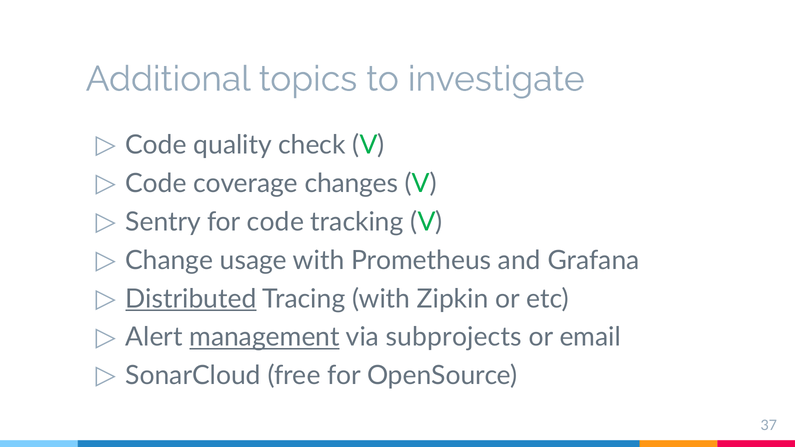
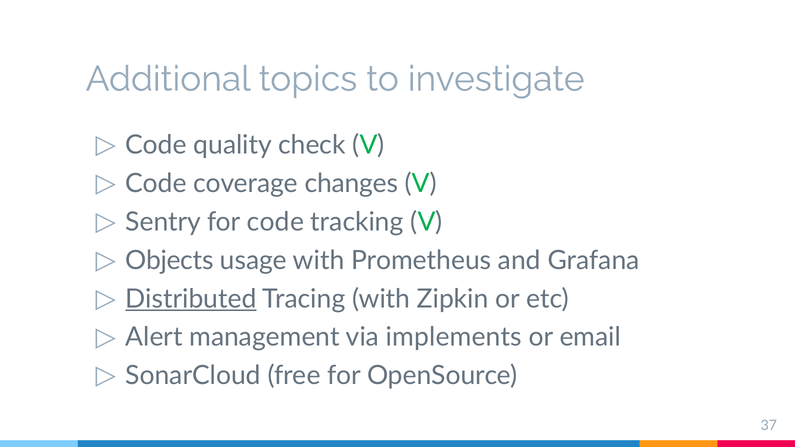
Change: Change -> Objects
management underline: present -> none
subprojects: subprojects -> implements
